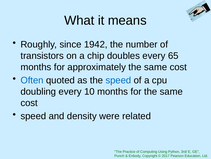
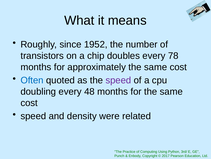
1942: 1942 -> 1952
65: 65 -> 78
speed at (118, 80) colour: blue -> purple
10: 10 -> 48
